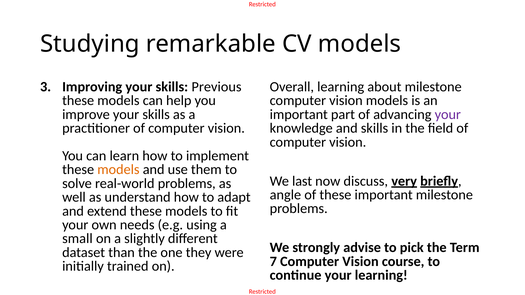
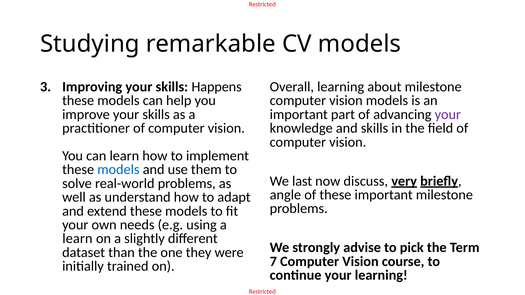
Previous: Previous -> Happens
models at (118, 170) colour: orange -> blue
small at (77, 239): small -> learn
